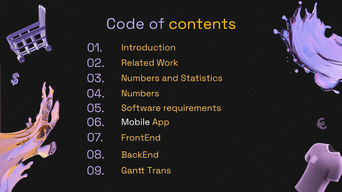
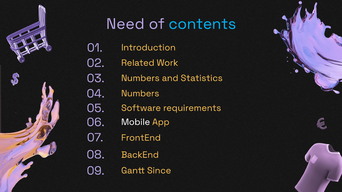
Code: Code -> Need
contents colour: yellow -> light blue
Trans: Trans -> Since
